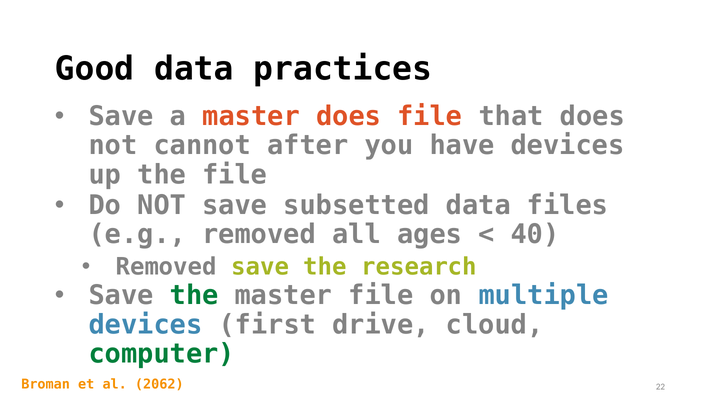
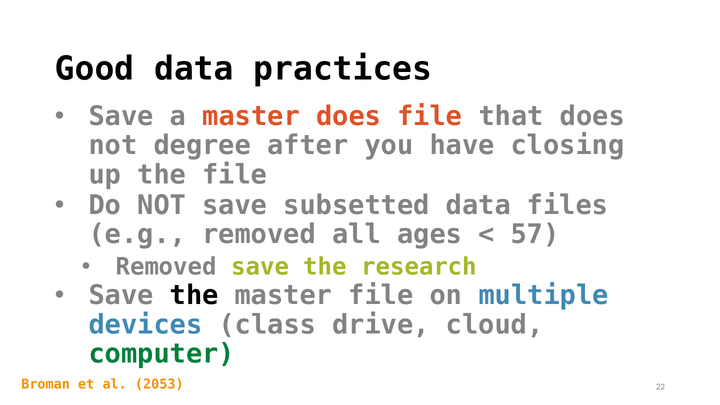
cannot: cannot -> degree
have devices: devices -> closing
40: 40 -> 57
the at (194, 295) colour: green -> black
first: first -> class
2062: 2062 -> 2053
